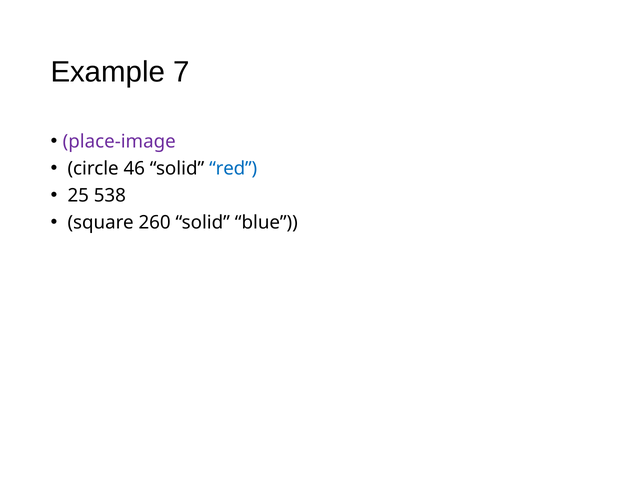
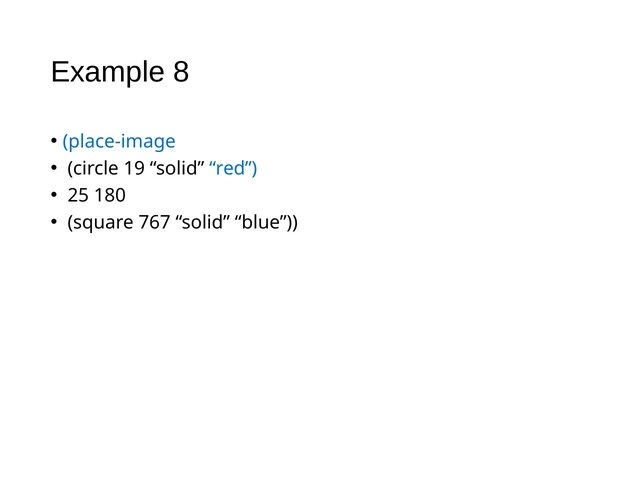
7: 7 -> 8
place-image colour: purple -> blue
46: 46 -> 19
538: 538 -> 180
260: 260 -> 767
